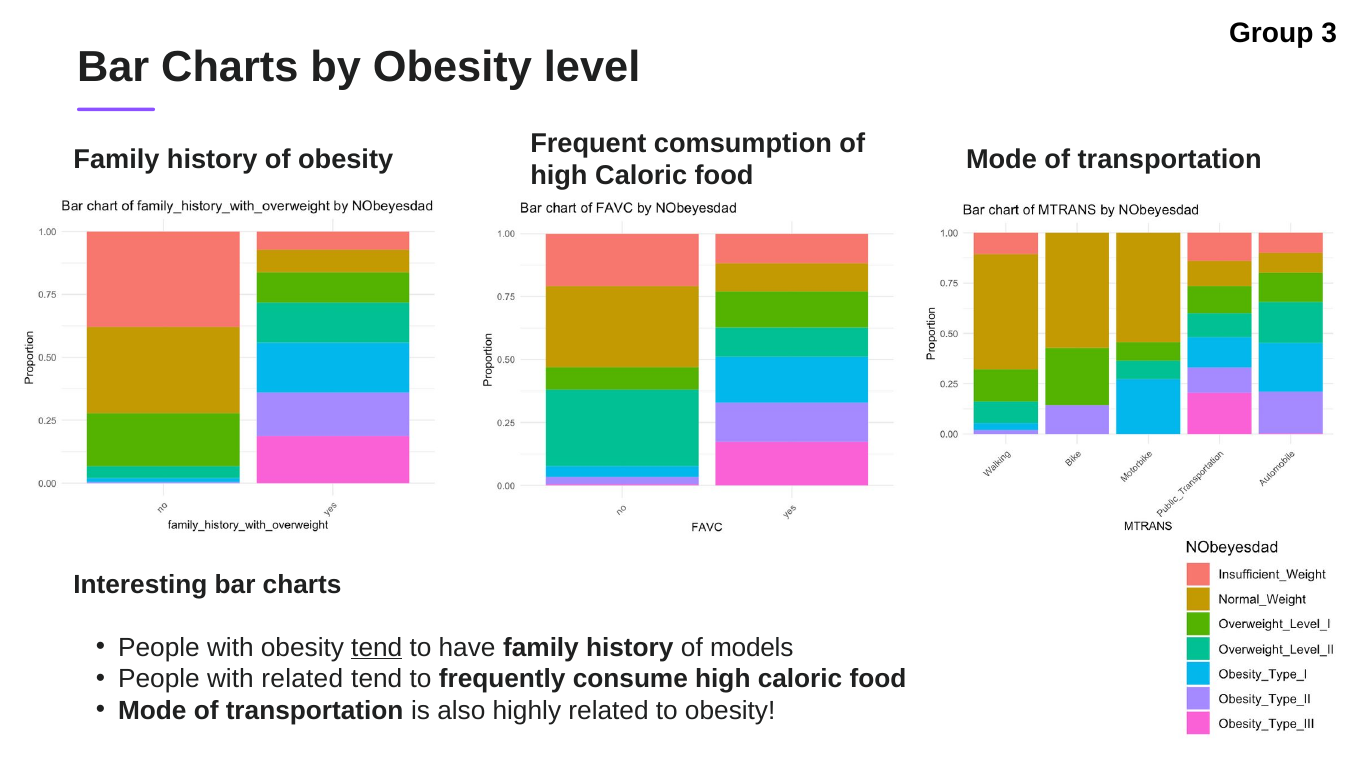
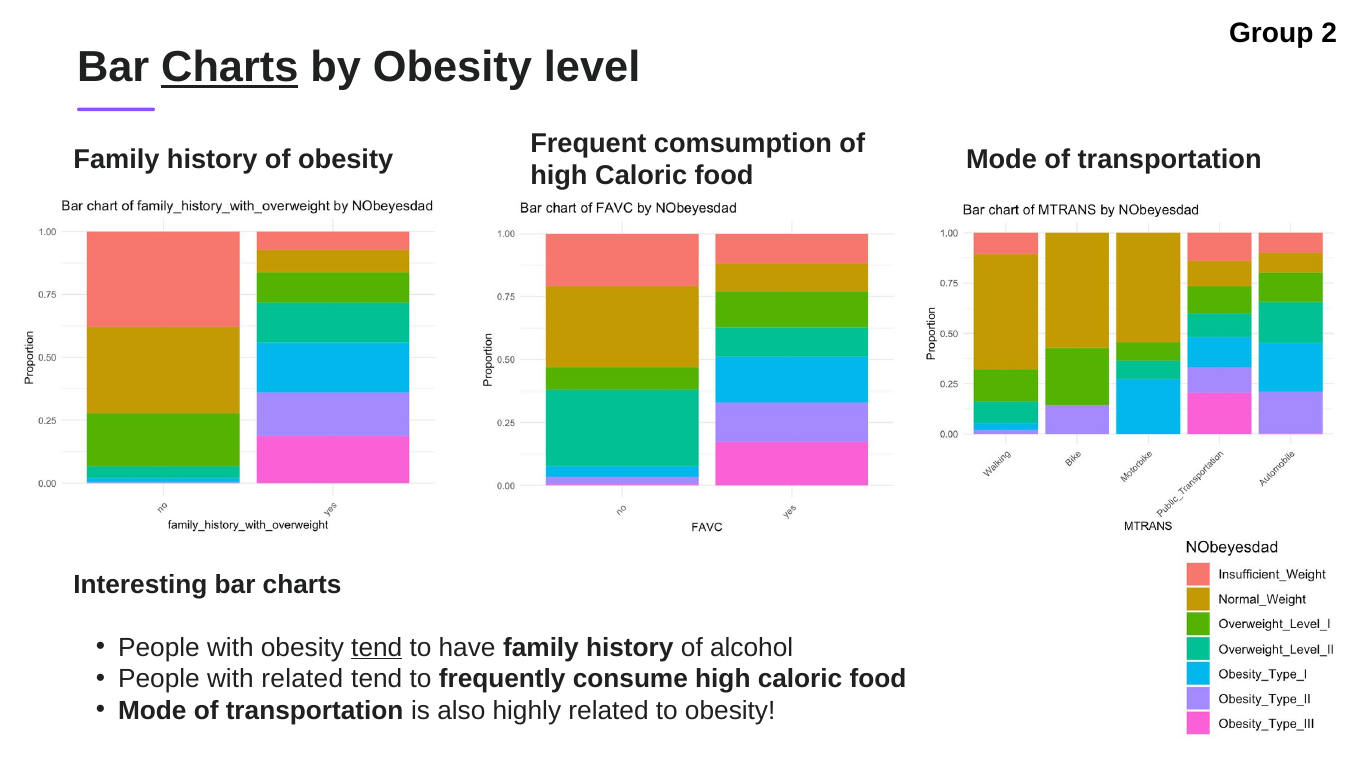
3: 3 -> 2
Charts at (230, 68) underline: none -> present
models: models -> alcohol
